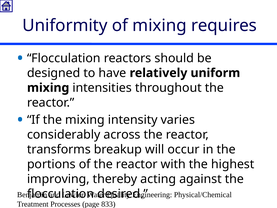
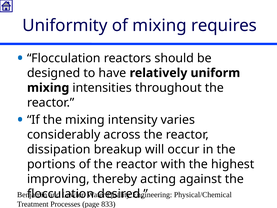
transforms: transforms -> dissipation
